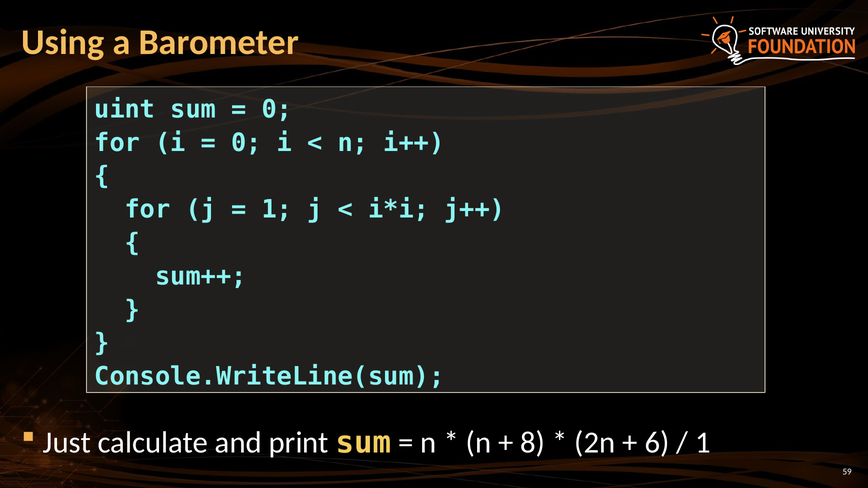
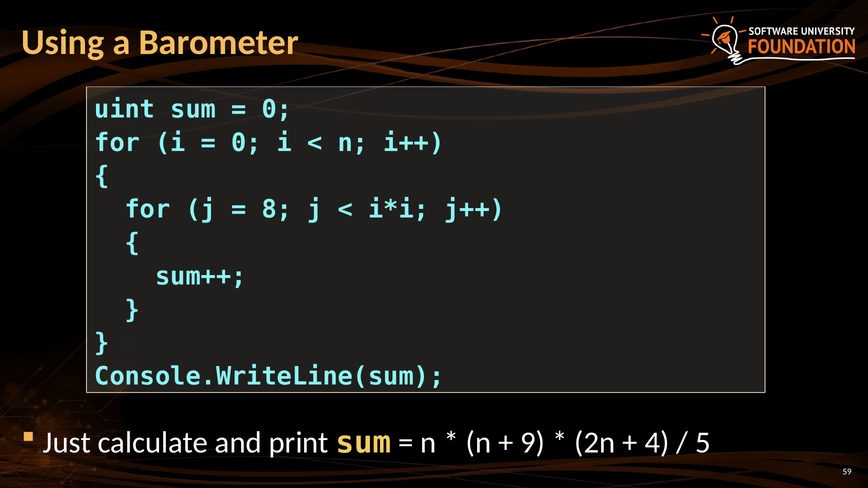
1 at (277, 210): 1 -> 8
8: 8 -> 9
6: 6 -> 4
1 at (703, 443): 1 -> 5
